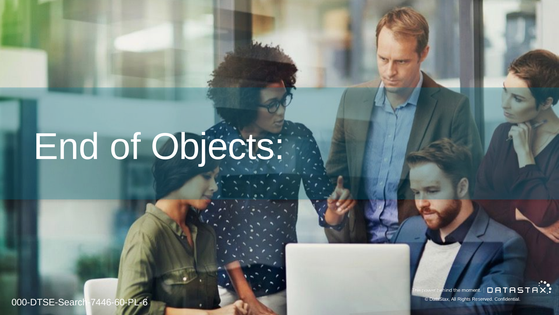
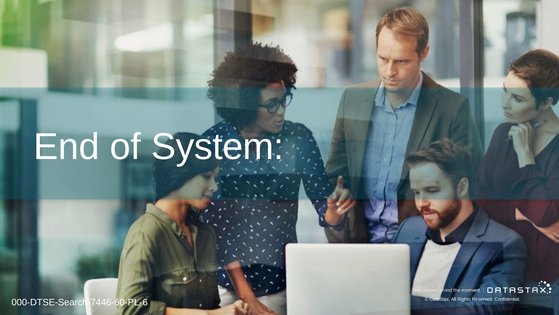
Objects: Objects -> System
